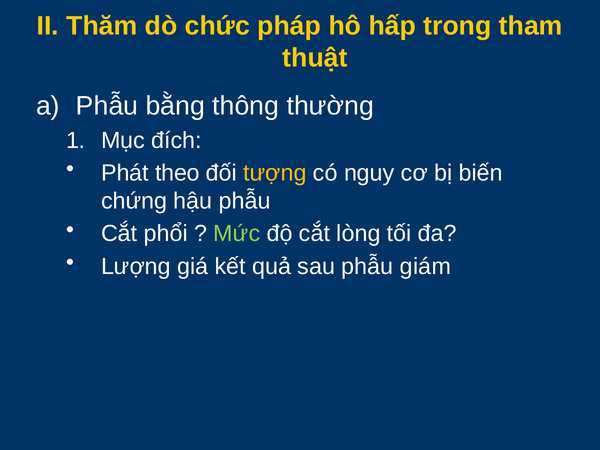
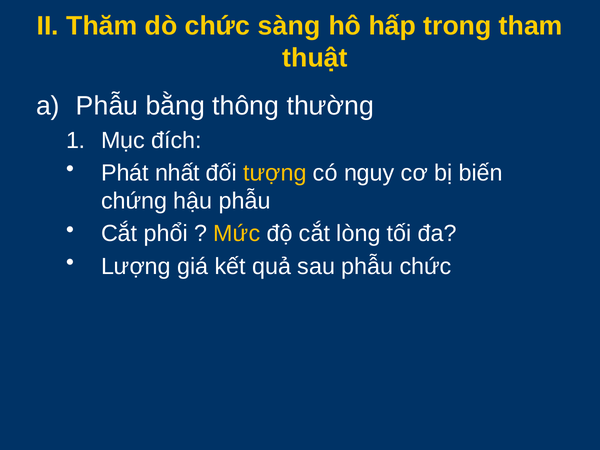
pháp: pháp -> sàng
theo: theo -> nhất
Mức colour: light green -> yellow
phẫu giám: giám -> chức
